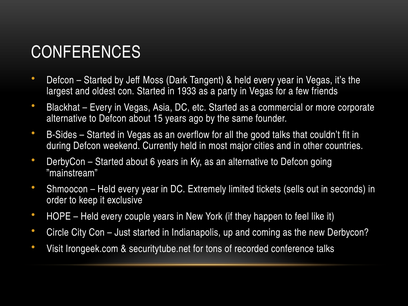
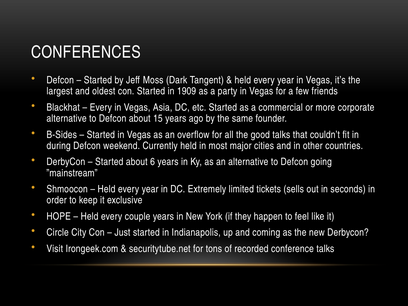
1933: 1933 -> 1909
